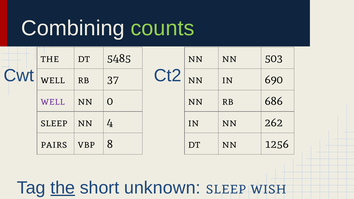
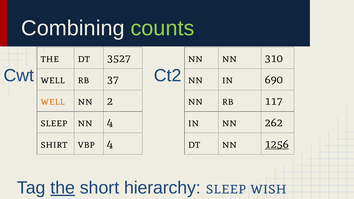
5485: 5485 -> 3527
503: 503 -> 310
well at (53, 101) colour: purple -> orange
0: 0 -> 2
686: 686 -> 117
pairs: pairs -> shirt
vbp 8: 8 -> 4
1256 underline: none -> present
unknown: unknown -> hierarchy
